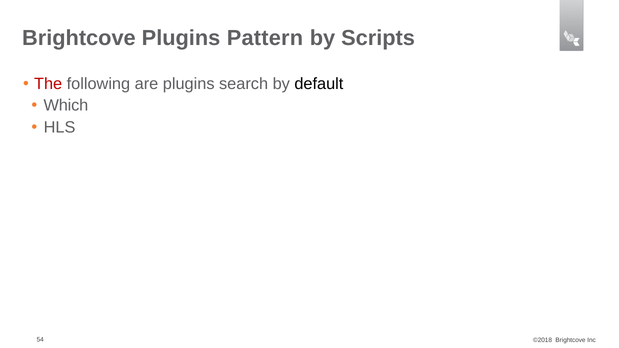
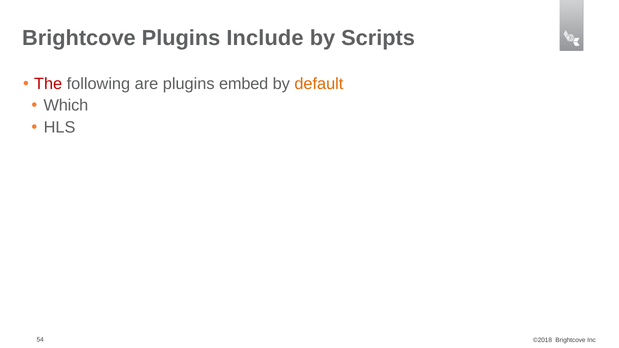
Pattern: Pattern -> Include
search: search -> embed
default colour: black -> orange
